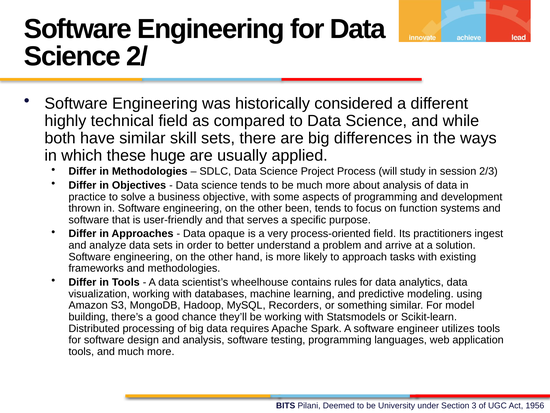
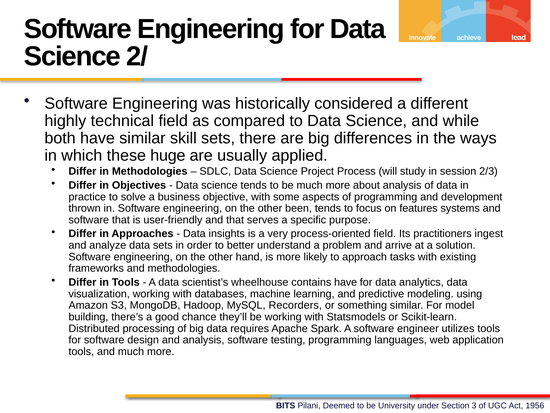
function: function -> features
opaque: opaque -> insights
contains rules: rules -> have
